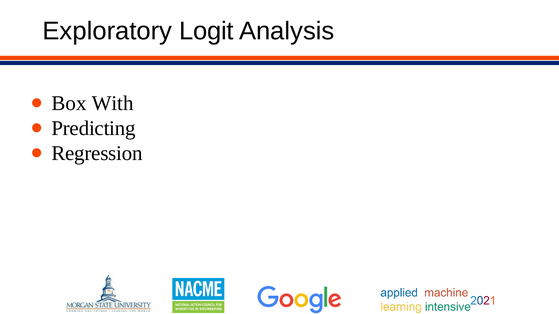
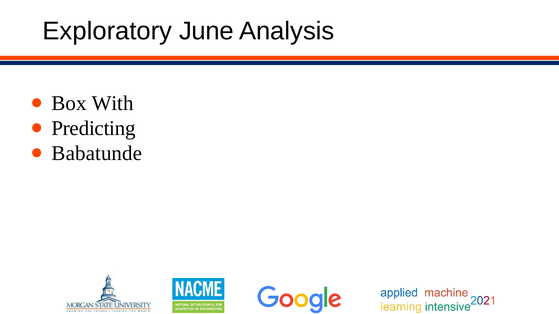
Logit: Logit -> June
Regression: Regression -> Babatunde
